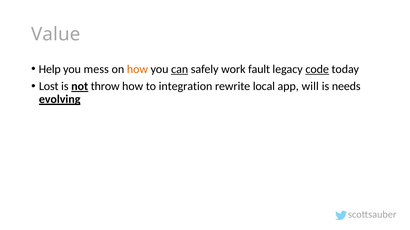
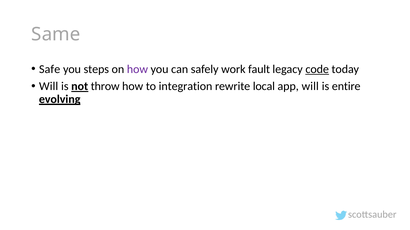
Value: Value -> Same
Help: Help -> Safe
mess: mess -> steps
how at (137, 69) colour: orange -> purple
can underline: present -> none
Lost at (49, 87): Lost -> Will
needs: needs -> entire
